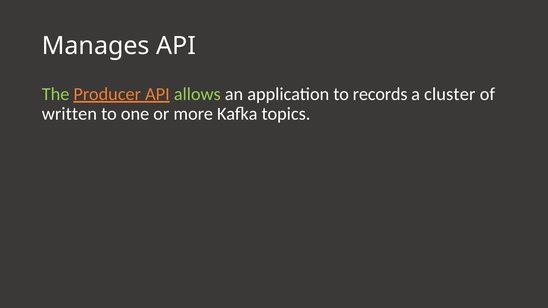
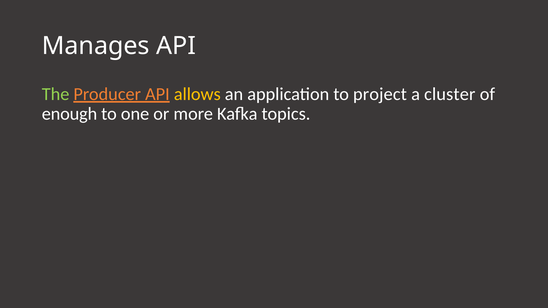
allows colour: light green -> yellow
records: records -> project
written: written -> enough
